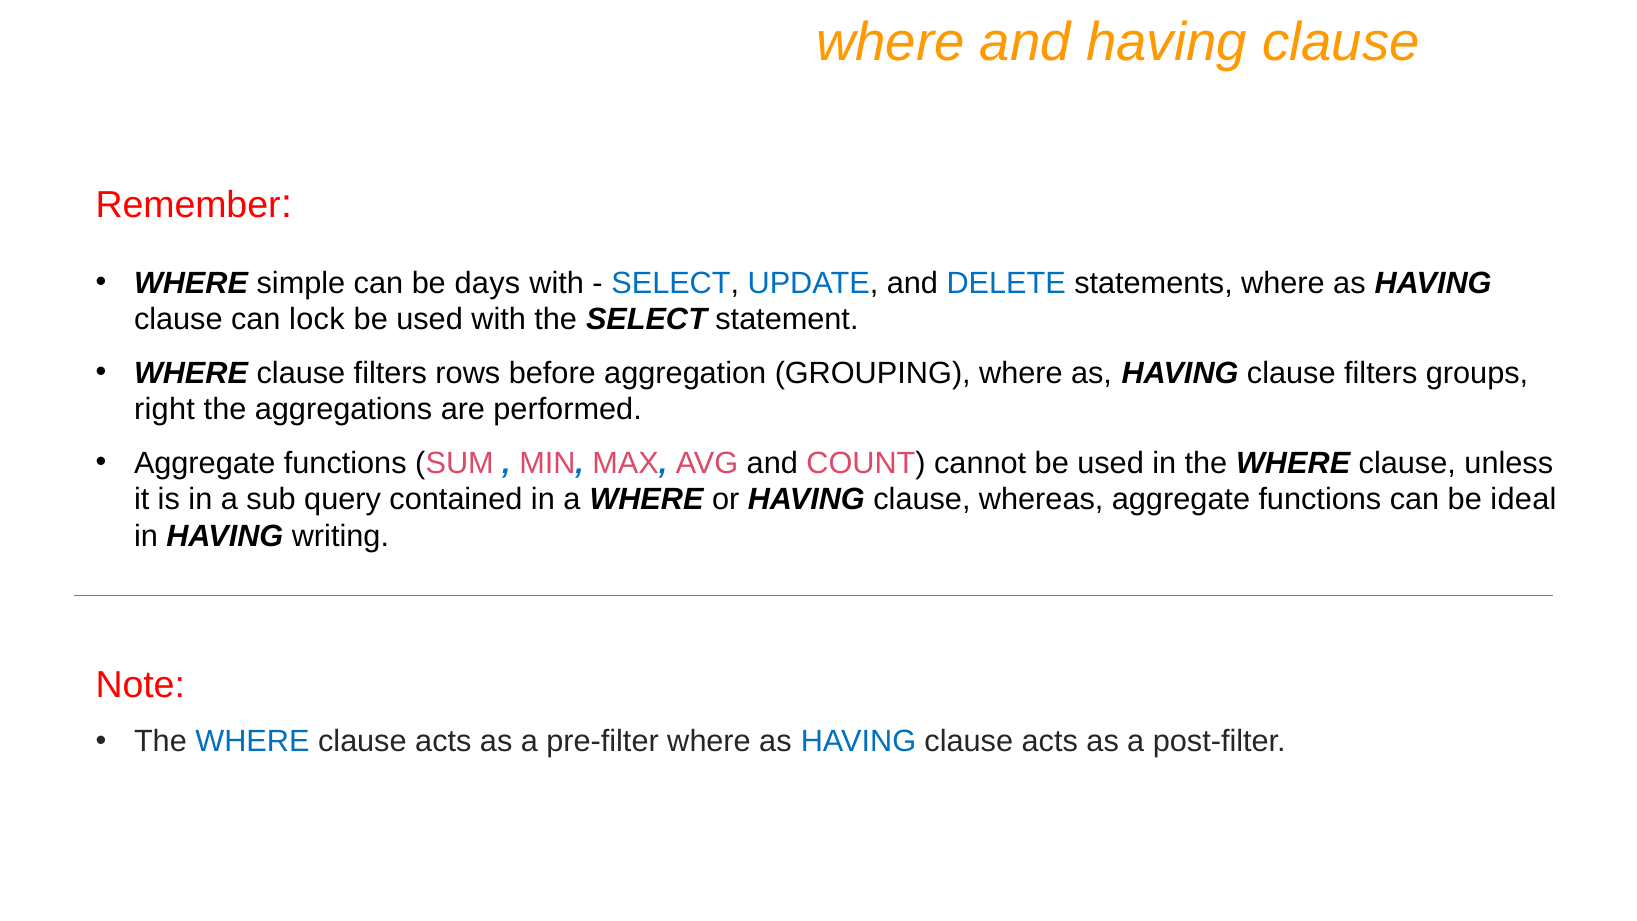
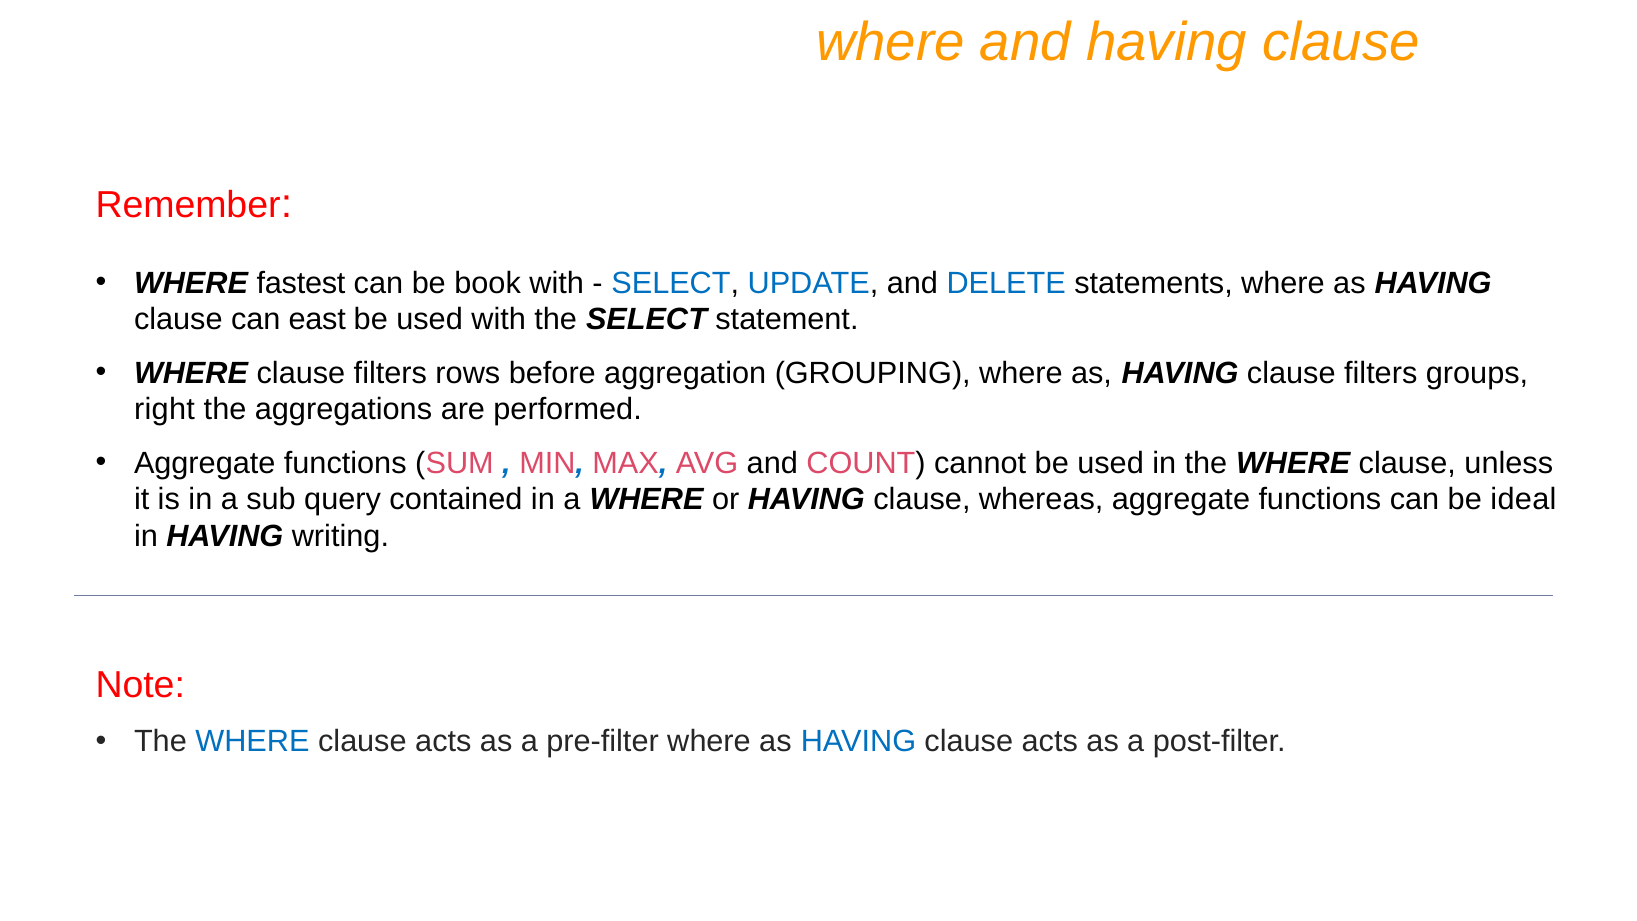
simple: simple -> fastest
days: days -> book
lock: lock -> east
